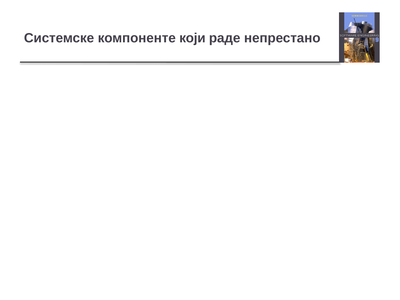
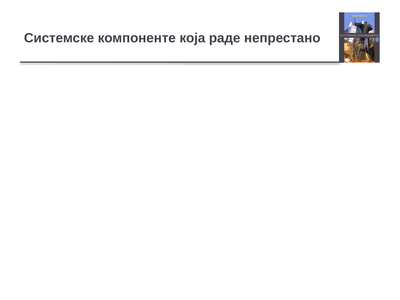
који: који -> која
